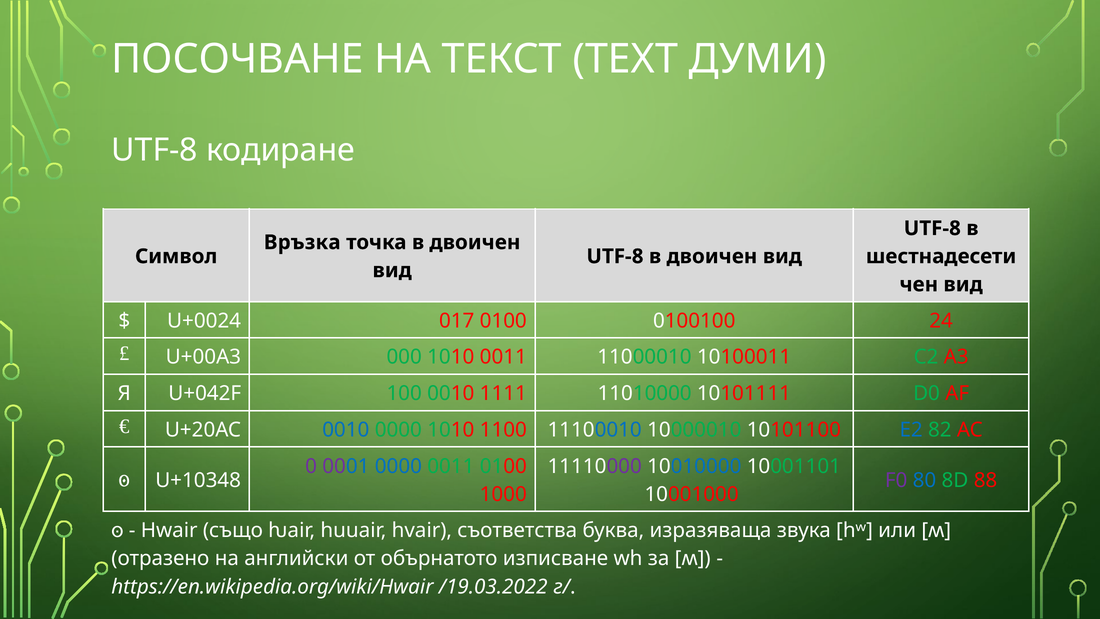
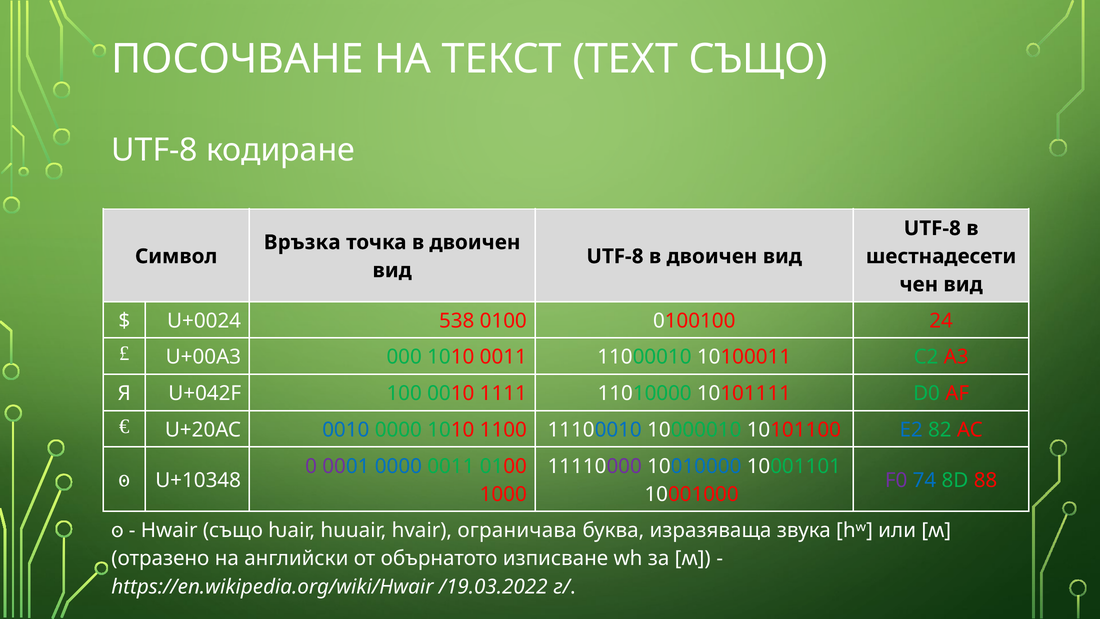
TEXT ДУМИ: ДУМИ -> СЪЩО
017: 017 -> 538
80: 80 -> 74
съответства: съответства -> ограничава
